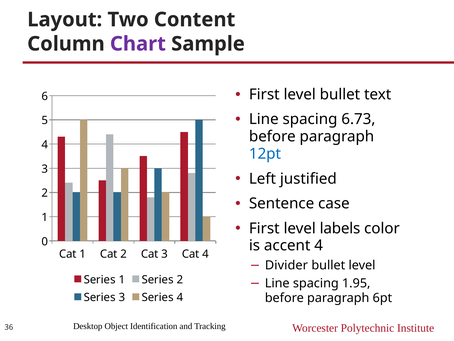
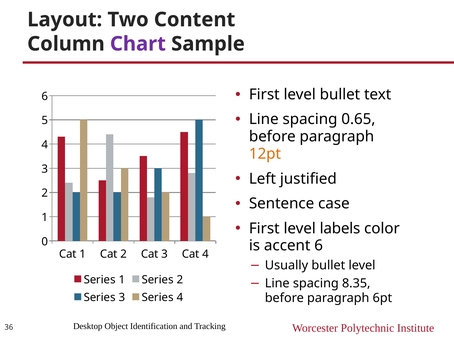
6.73: 6.73 -> 0.65
12pt colour: blue -> orange
accent 4: 4 -> 6
Divider: Divider -> Usually
1.95: 1.95 -> 8.35
